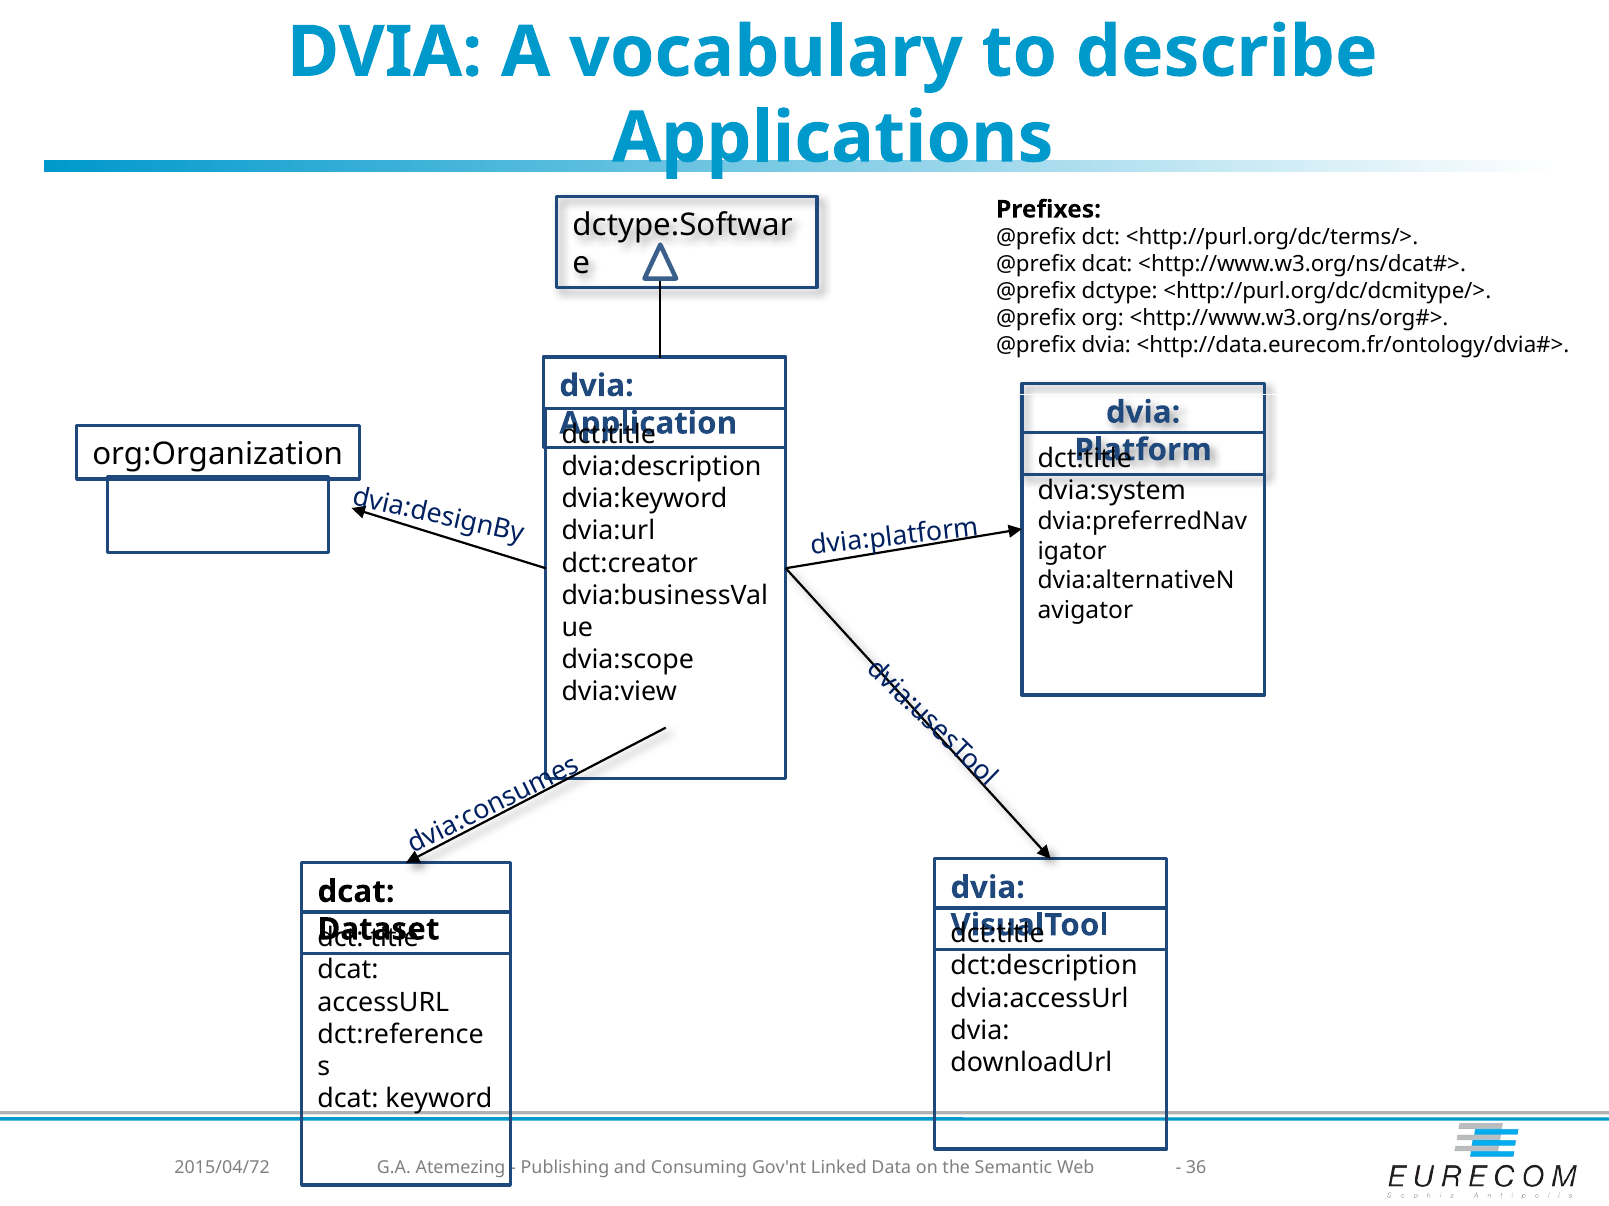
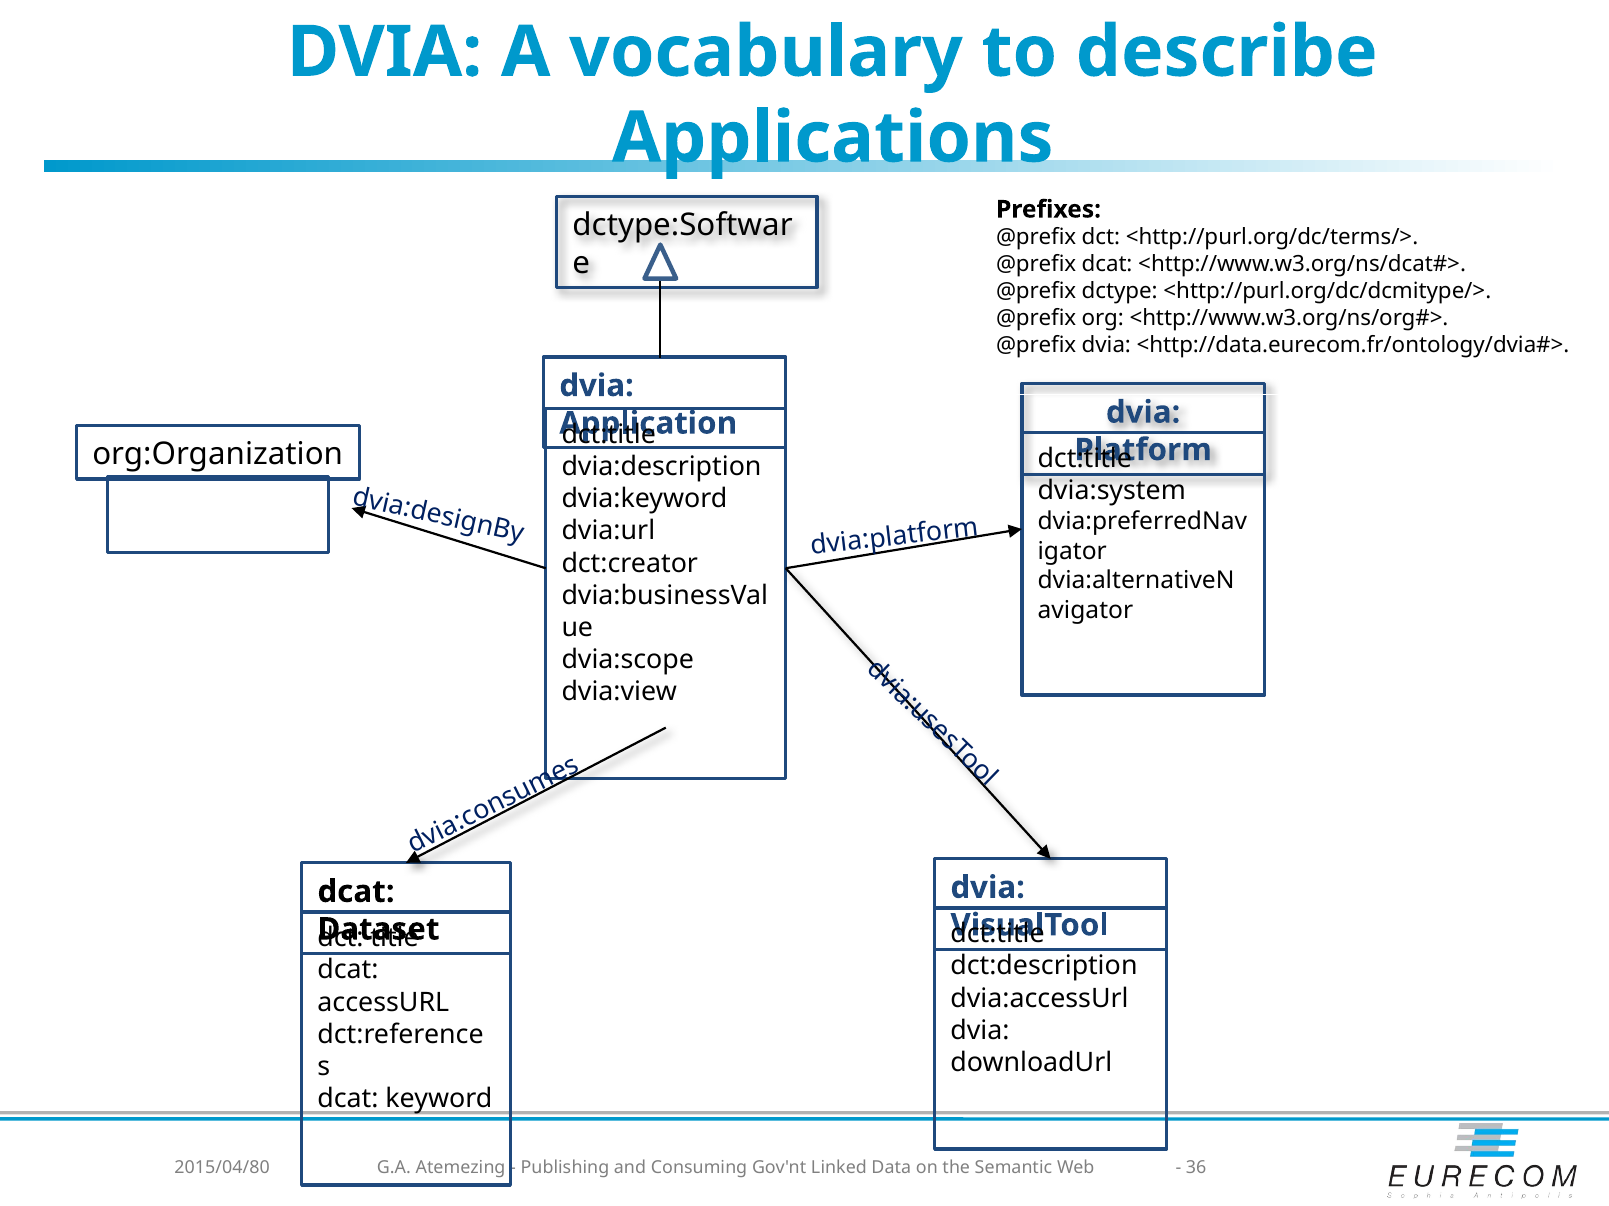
2015/04/72: 2015/04/72 -> 2015/04/80
